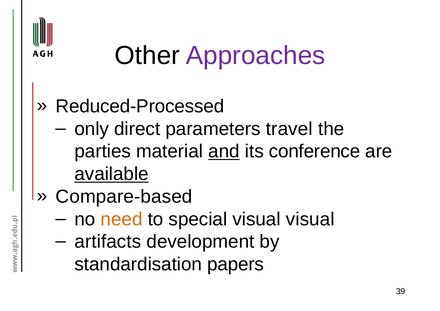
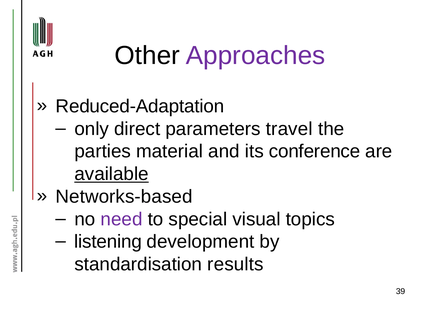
Reduced-Processed: Reduced-Processed -> Reduced-Adaptation
and underline: present -> none
Compare-based: Compare-based -> Networks-based
need colour: orange -> purple
visual visual: visual -> topics
artifacts: artifacts -> listening
papers: papers -> results
